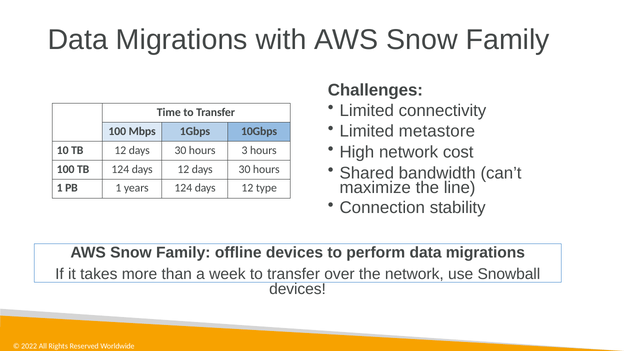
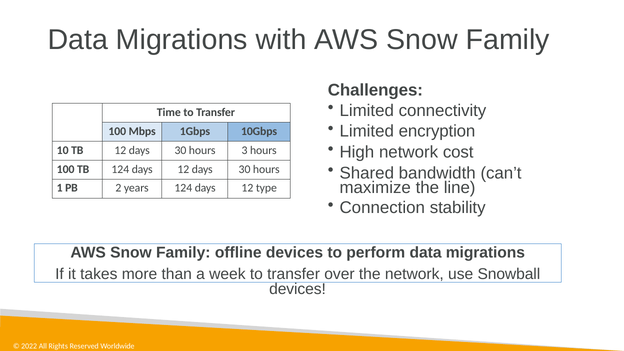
metastore: metastore -> encryption
PB 1: 1 -> 2
